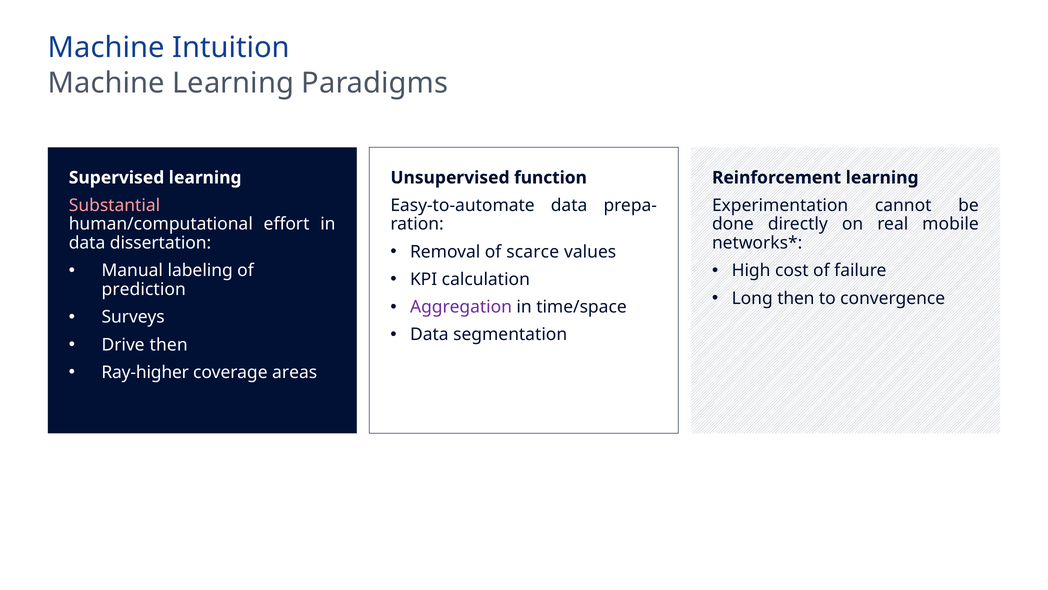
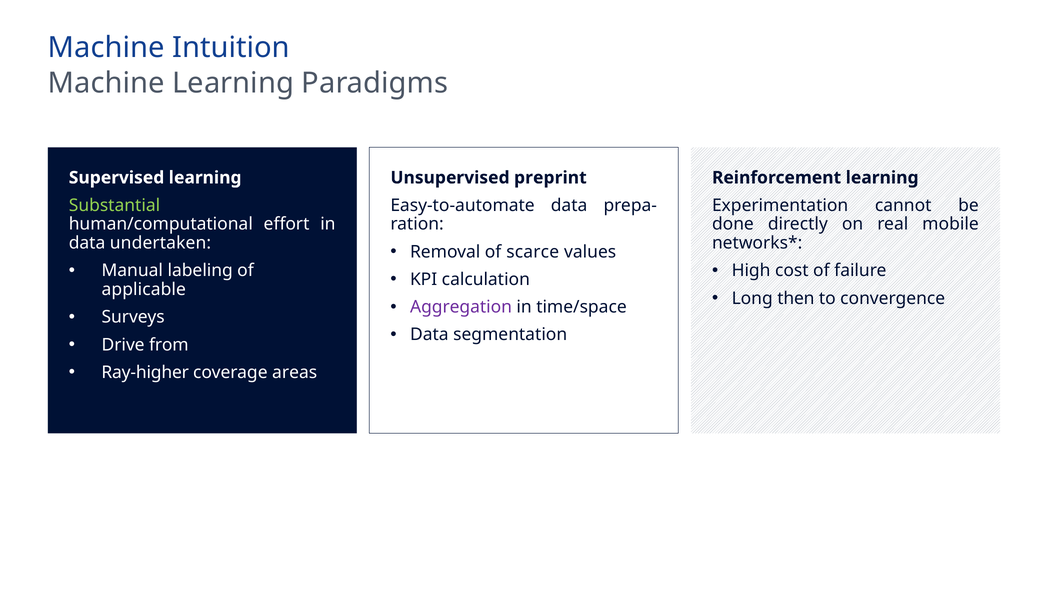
function: function -> preprint
Substantial colour: pink -> light green
dissertation: dissertation -> undertaken
prediction: prediction -> applicable
Drive then: then -> from
